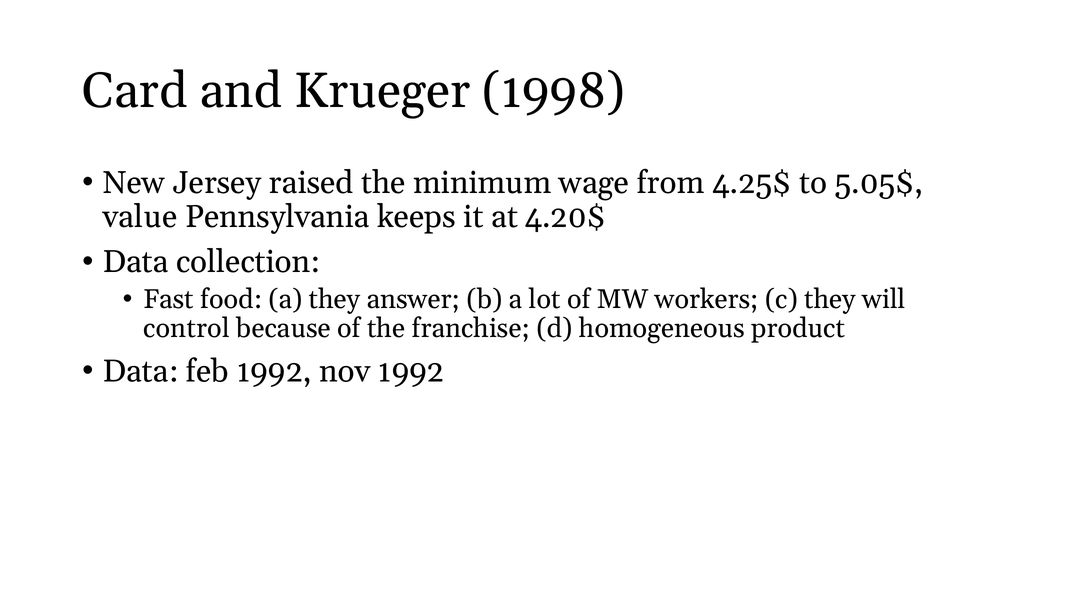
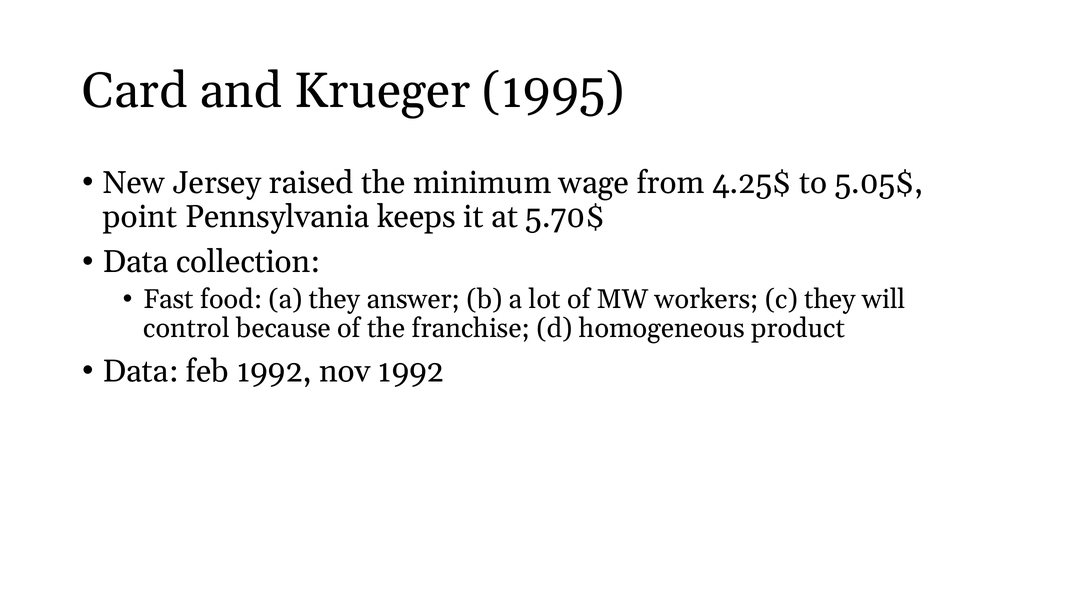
1998: 1998 -> 1995
value: value -> point
4.20$: 4.20$ -> 5.70$
